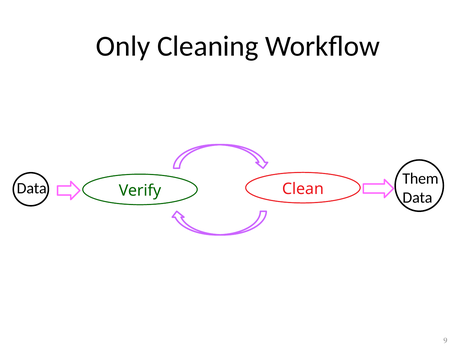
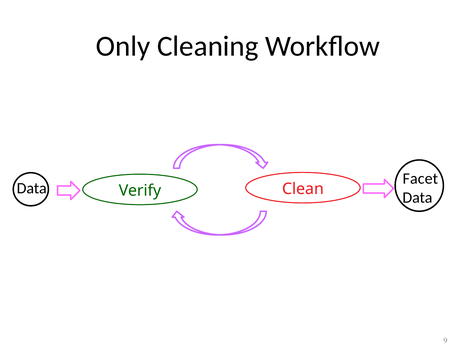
Them: Them -> Facet
